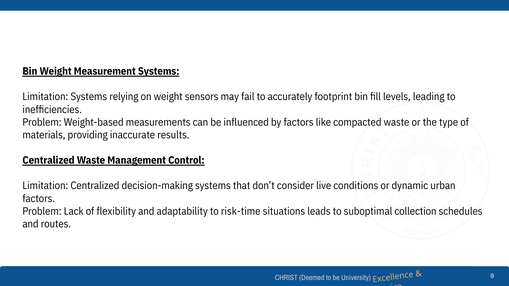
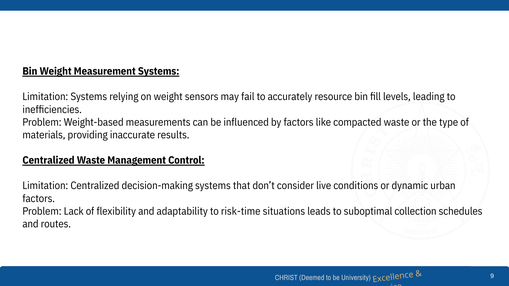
footprint: footprint -> resource
